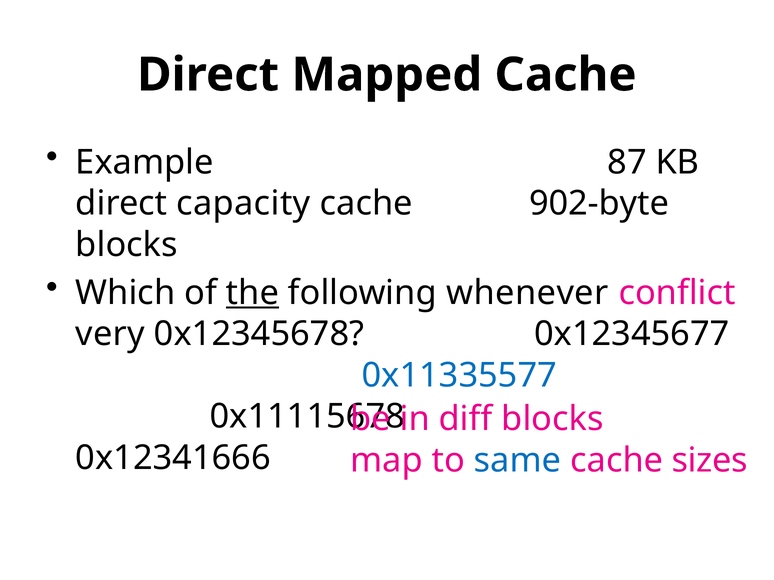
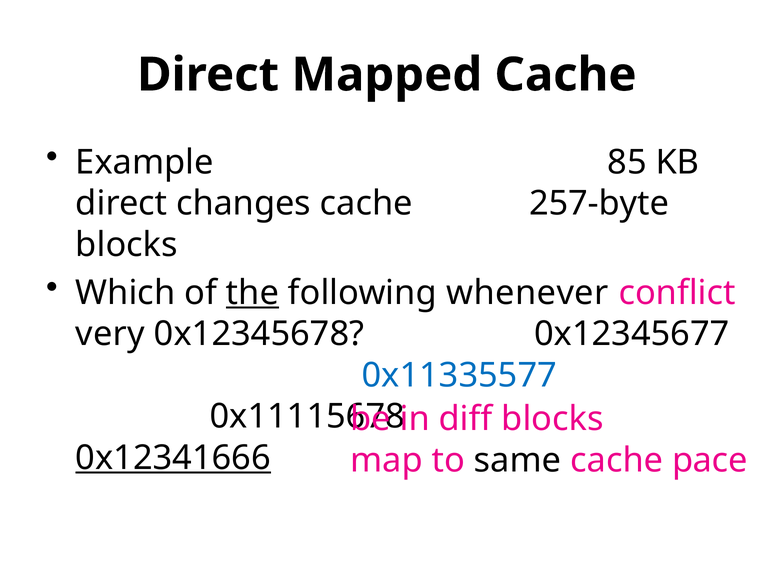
87: 87 -> 85
capacity: capacity -> changes
902-byte: 902-byte -> 257-byte
0x12341666 underline: none -> present
same colour: blue -> black
sizes: sizes -> pace
